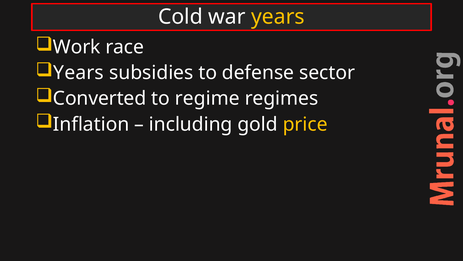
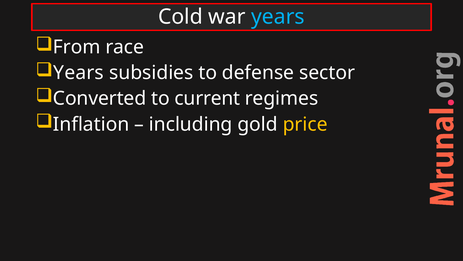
years at (278, 17) colour: yellow -> light blue
Work: Work -> From
regime: regime -> current
